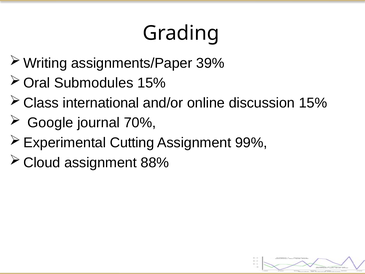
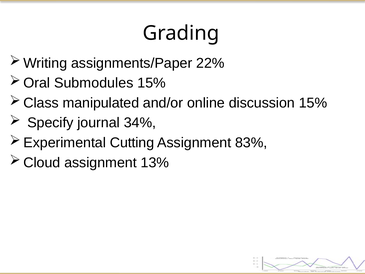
39%: 39% -> 22%
international: international -> manipulated
Google: Google -> Specify
70%: 70% -> 34%
99%: 99% -> 83%
88%: 88% -> 13%
